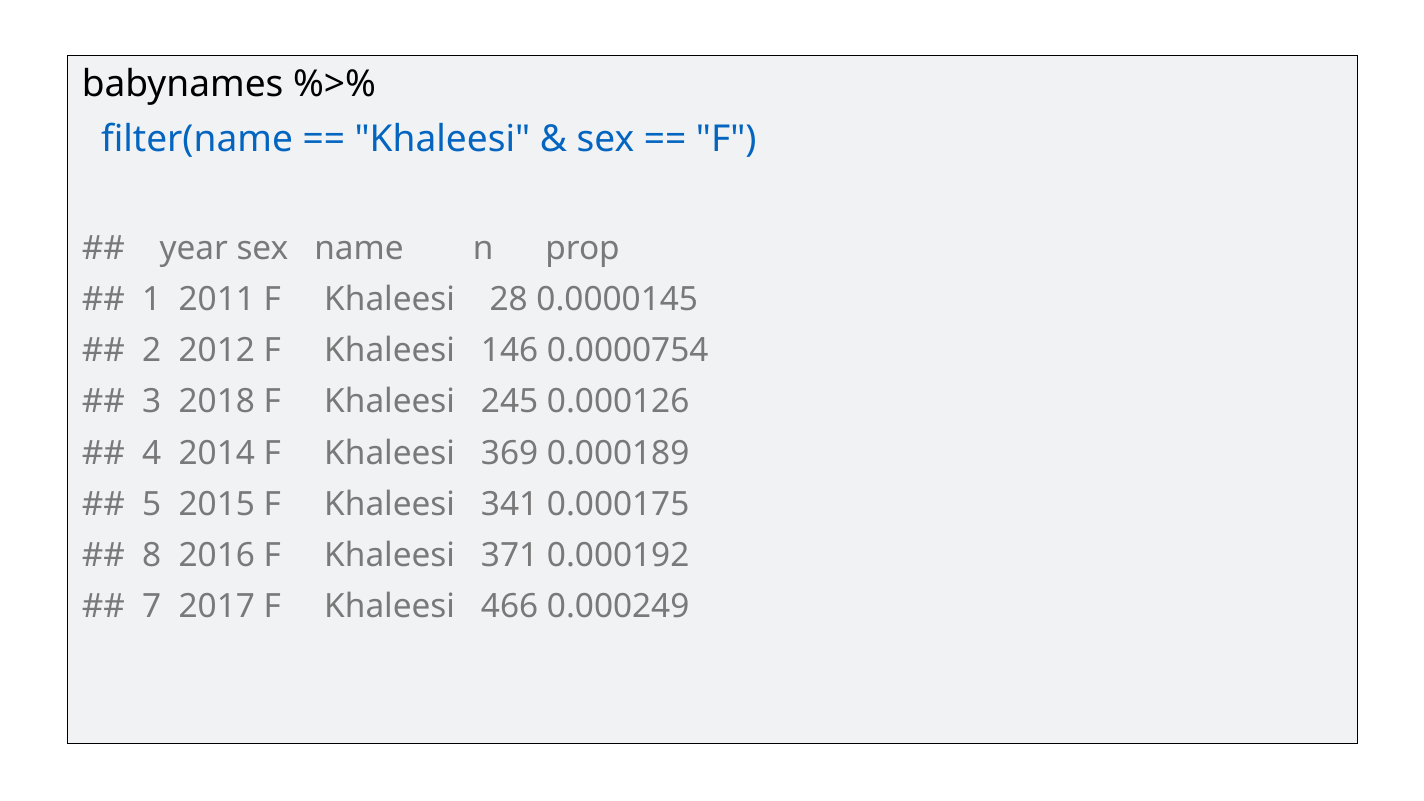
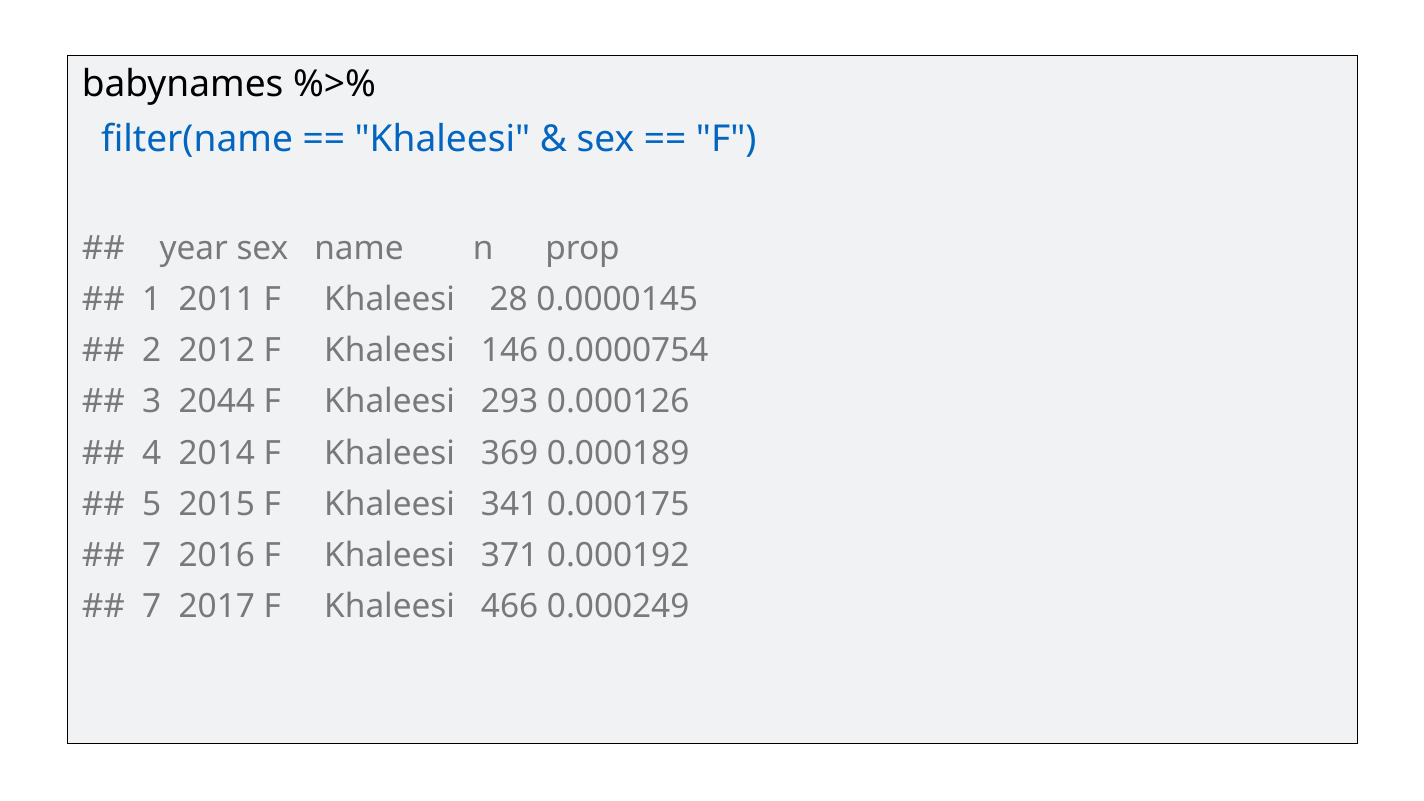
2018: 2018 -> 2044
245: 245 -> 293
8 at (152, 555): 8 -> 7
